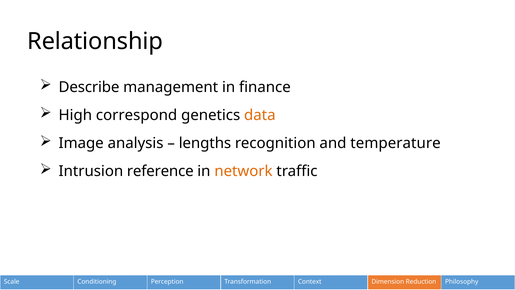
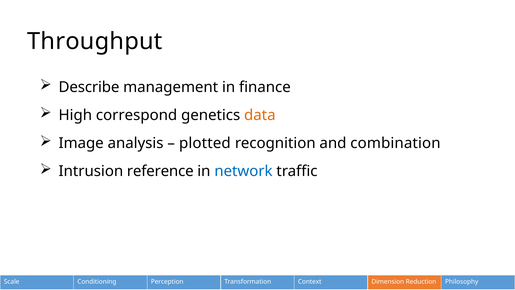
Relationship: Relationship -> Throughput
lengths: lengths -> plotted
temperature: temperature -> combination
network colour: orange -> blue
